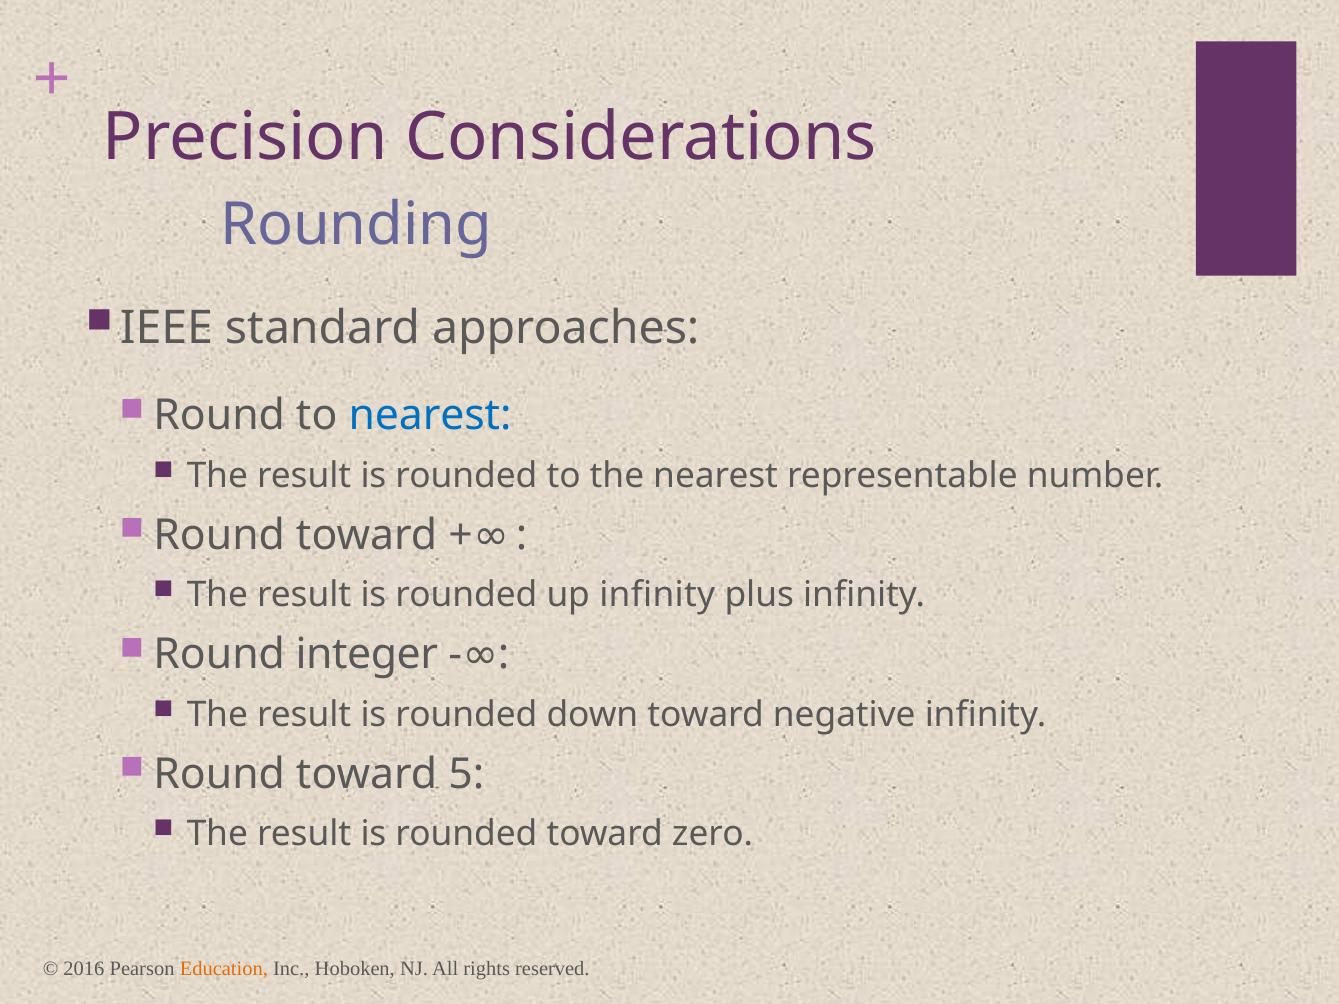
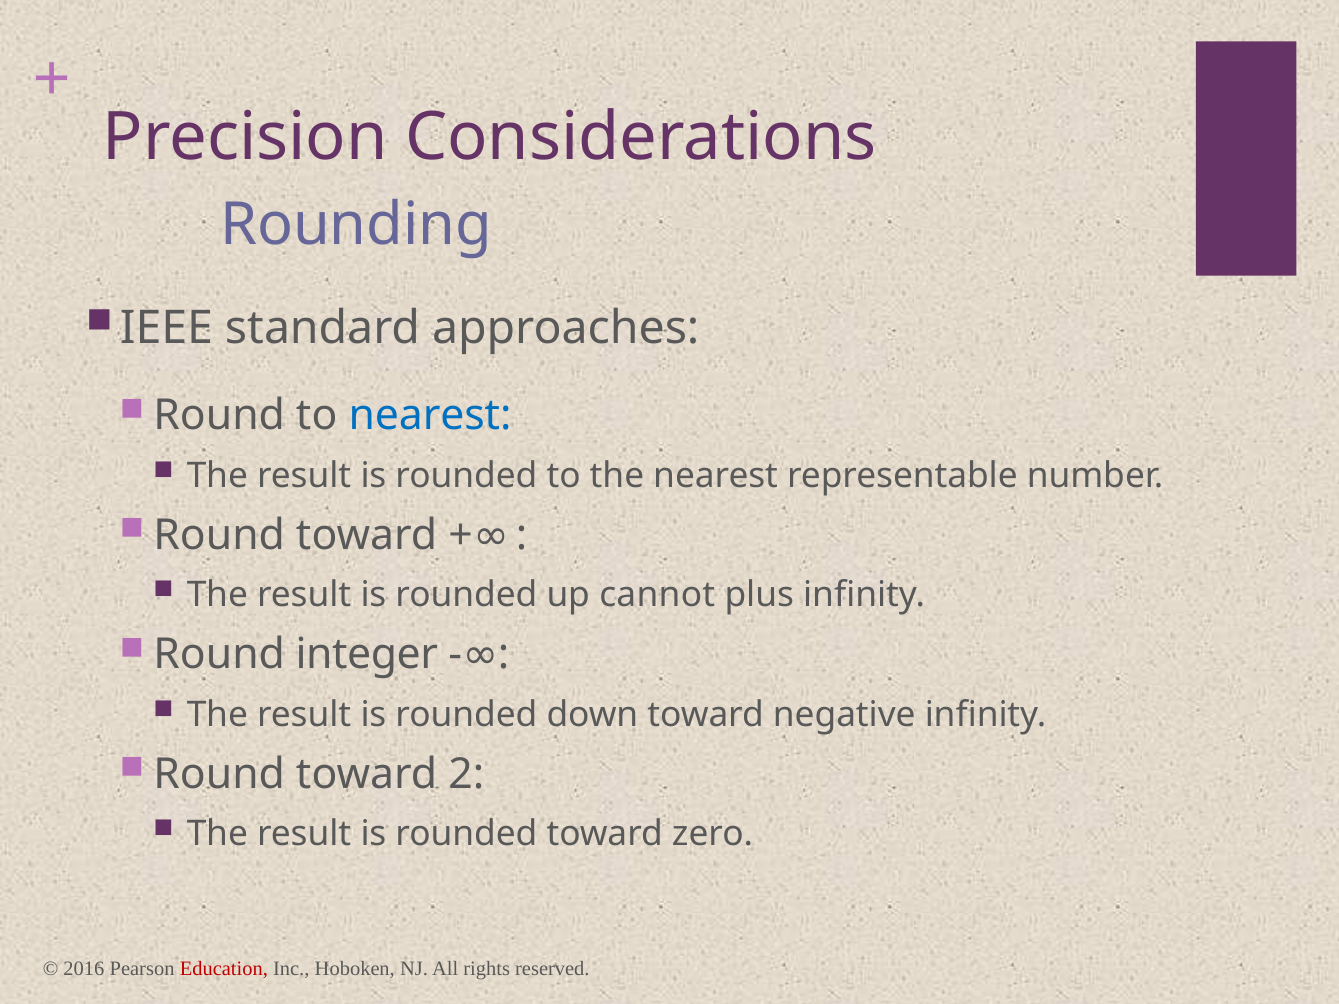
up infinity: infinity -> cannot
5: 5 -> 2
Education colour: orange -> red
